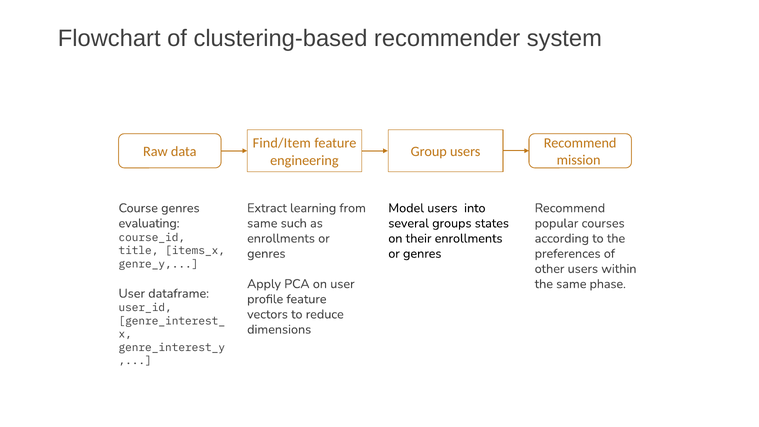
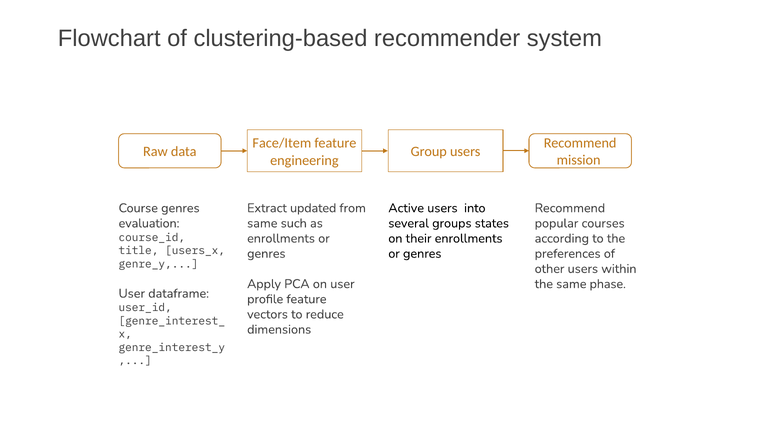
Find/Item: Find/Item -> Face/Item
learning: learning -> updated
Model: Model -> Active
evaluating: evaluating -> evaluation
items_x: items_x -> users_x
